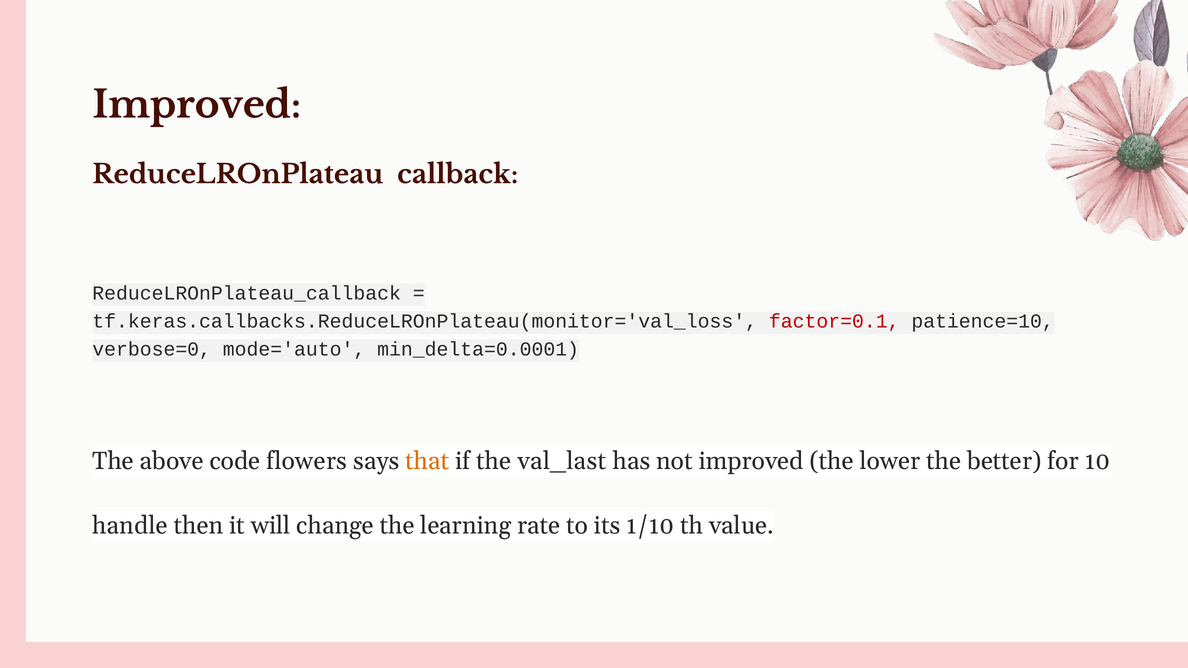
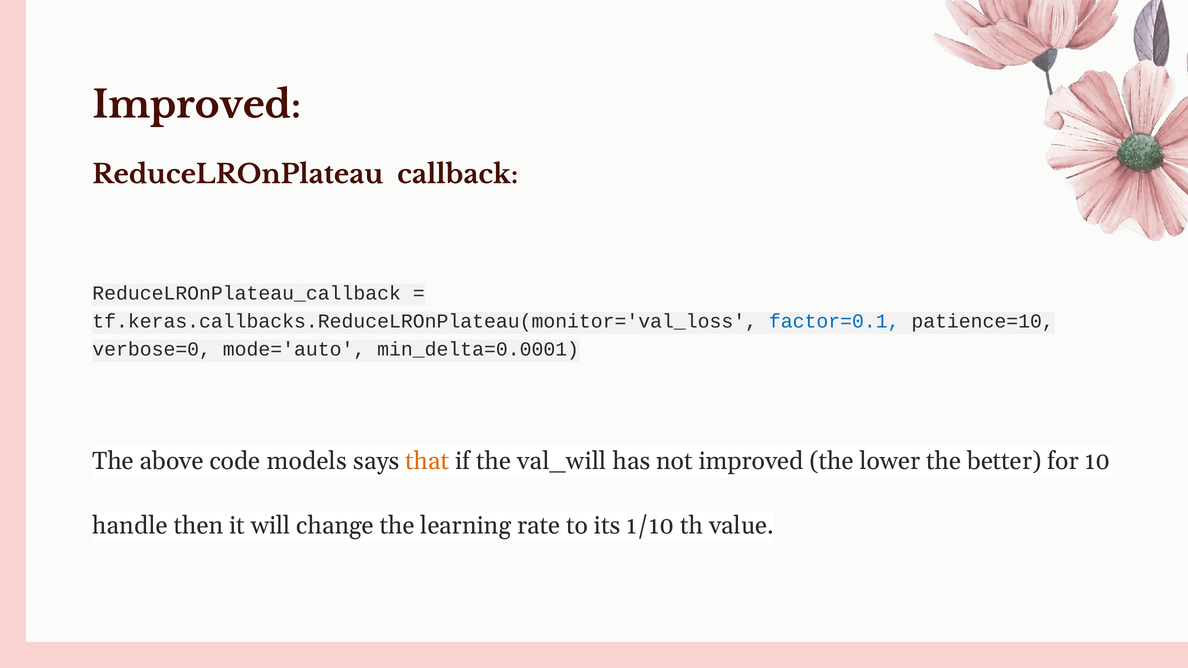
factor=0.1 colour: red -> blue
flowers: flowers -> models
val_last: val_last -> val_will
